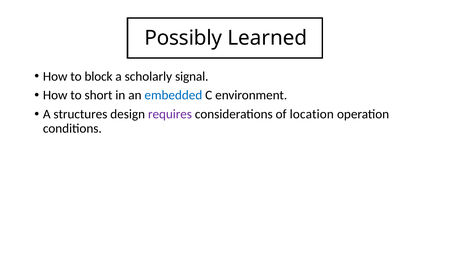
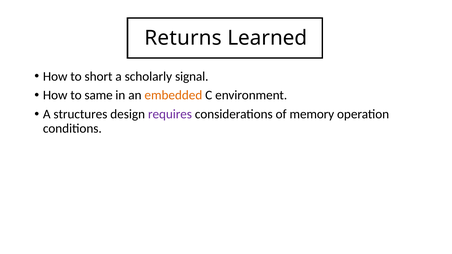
Possibly: Possibly -> Returns
block: block -> short
short: short -> same
embedded colour: blue -> orange
location: location -> memory
